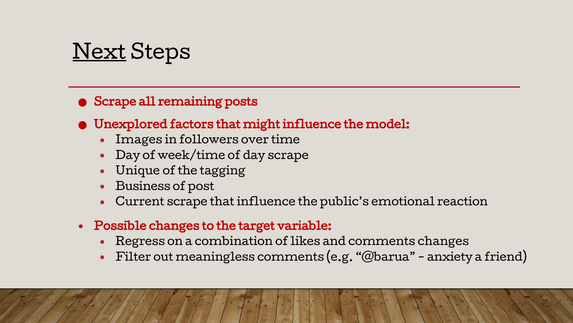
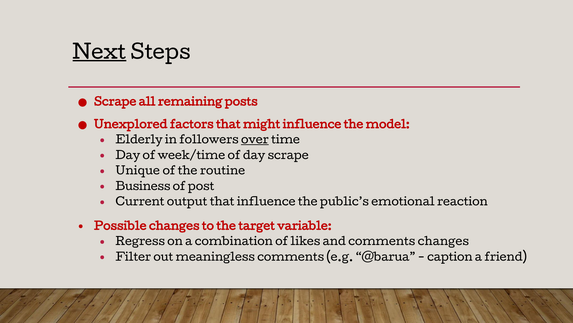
Images: Images -> Elderly
over underline: none -> present
tagging: tagging -> routine
Current scrape: scrape -> output
anxiety: anxiety -> caption
